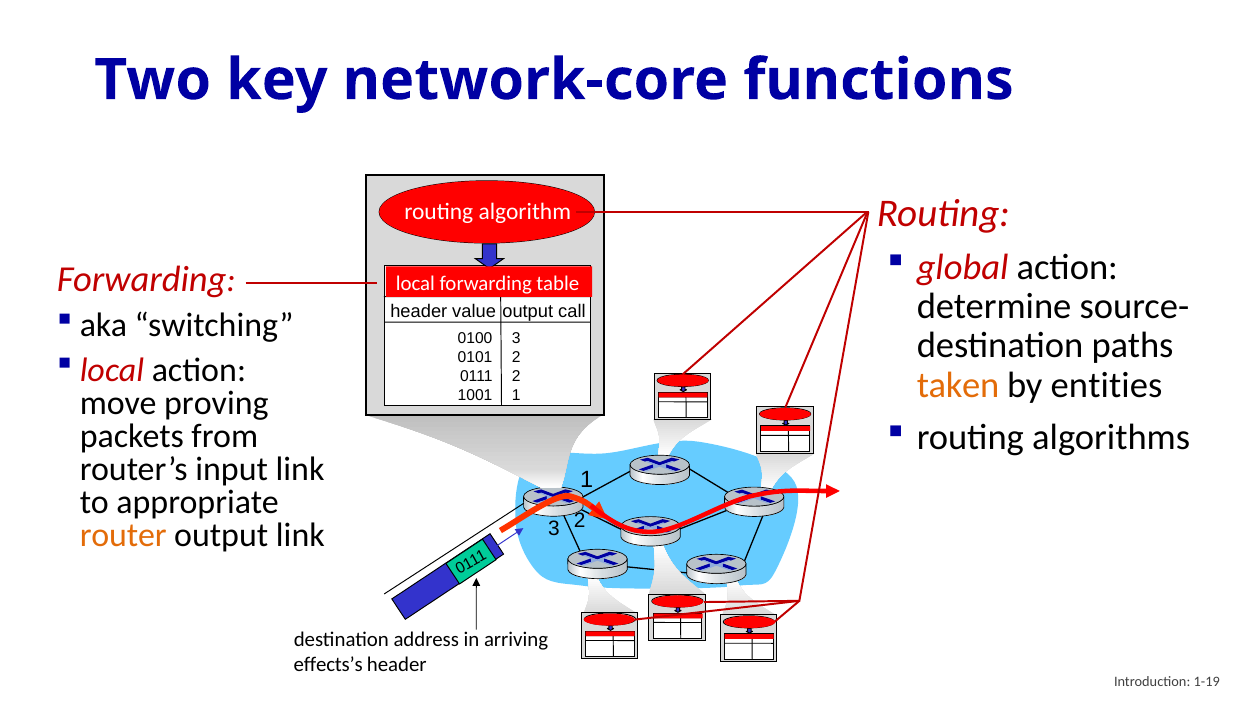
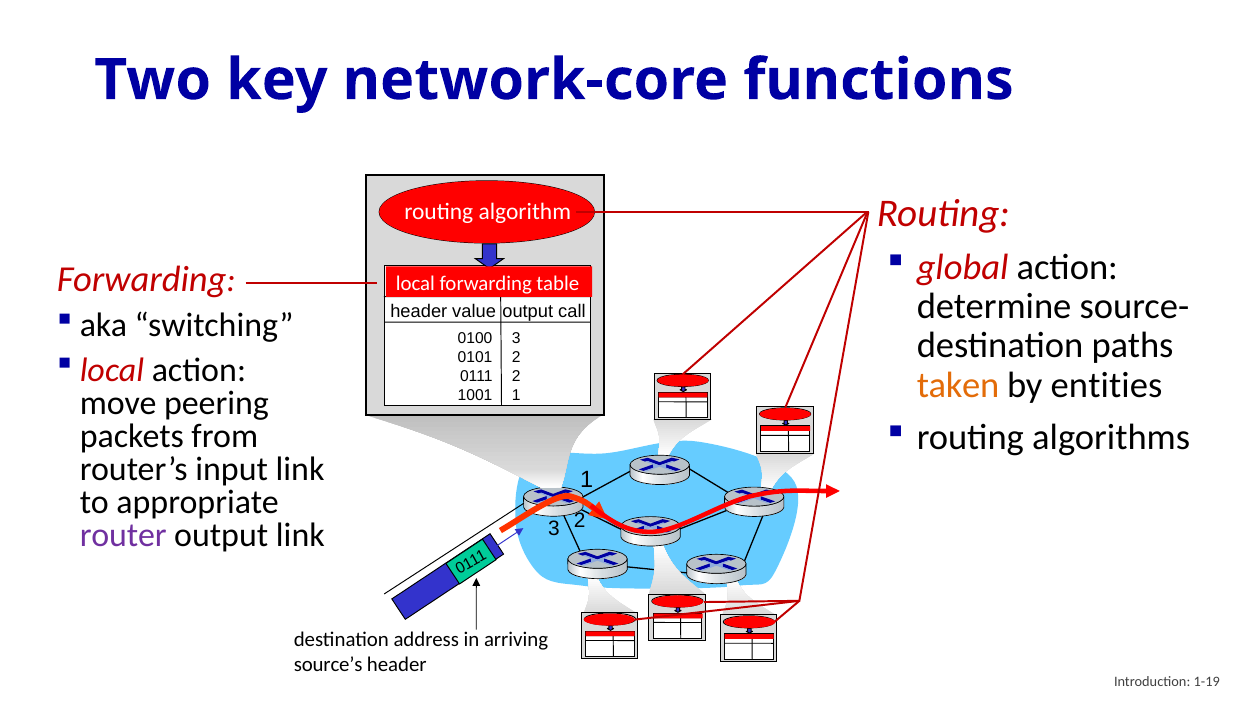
proving: proving -> peering
router colour: orange -> purple
effects’s: effects’s -> source’s
